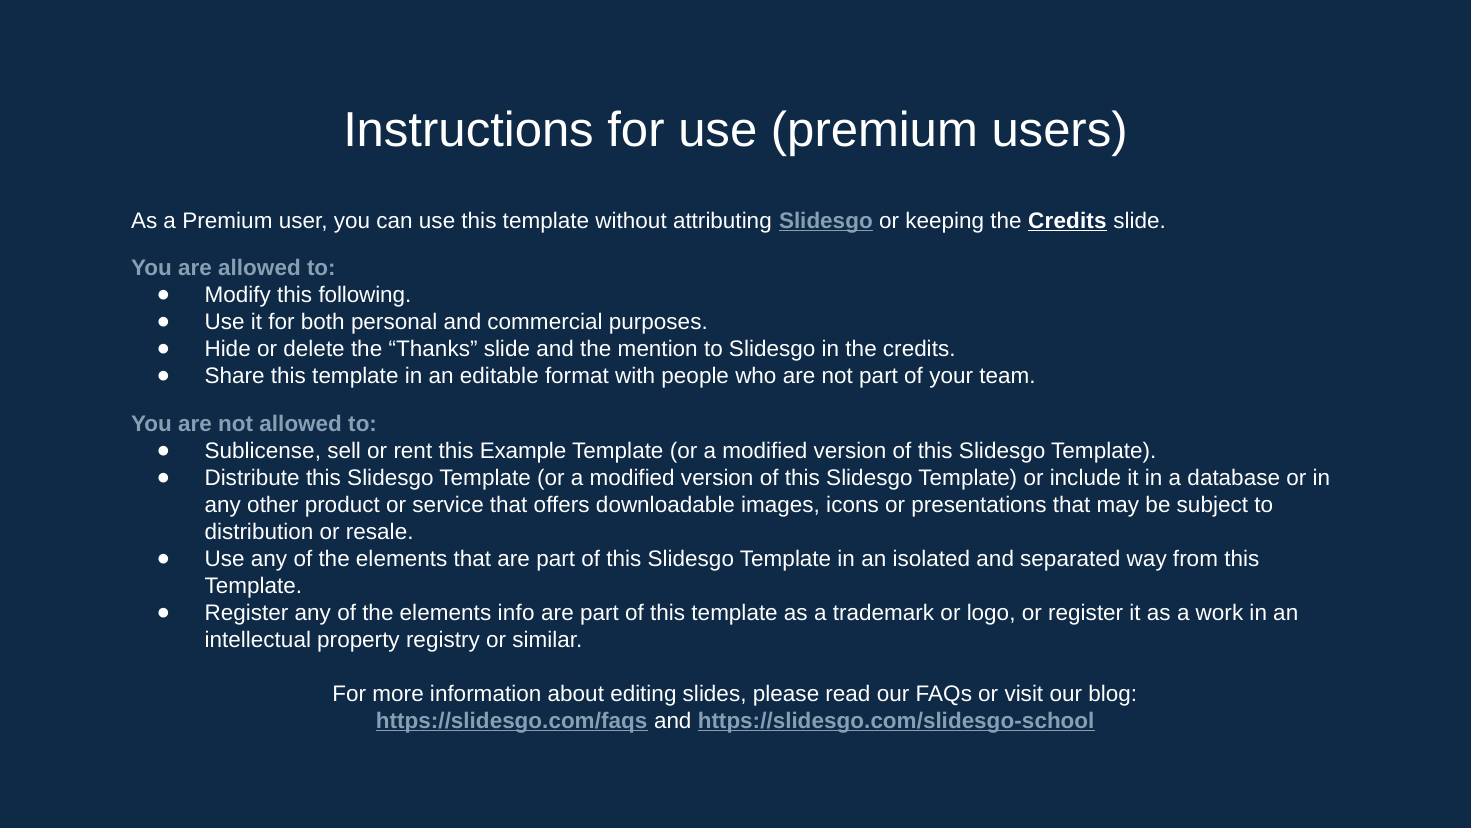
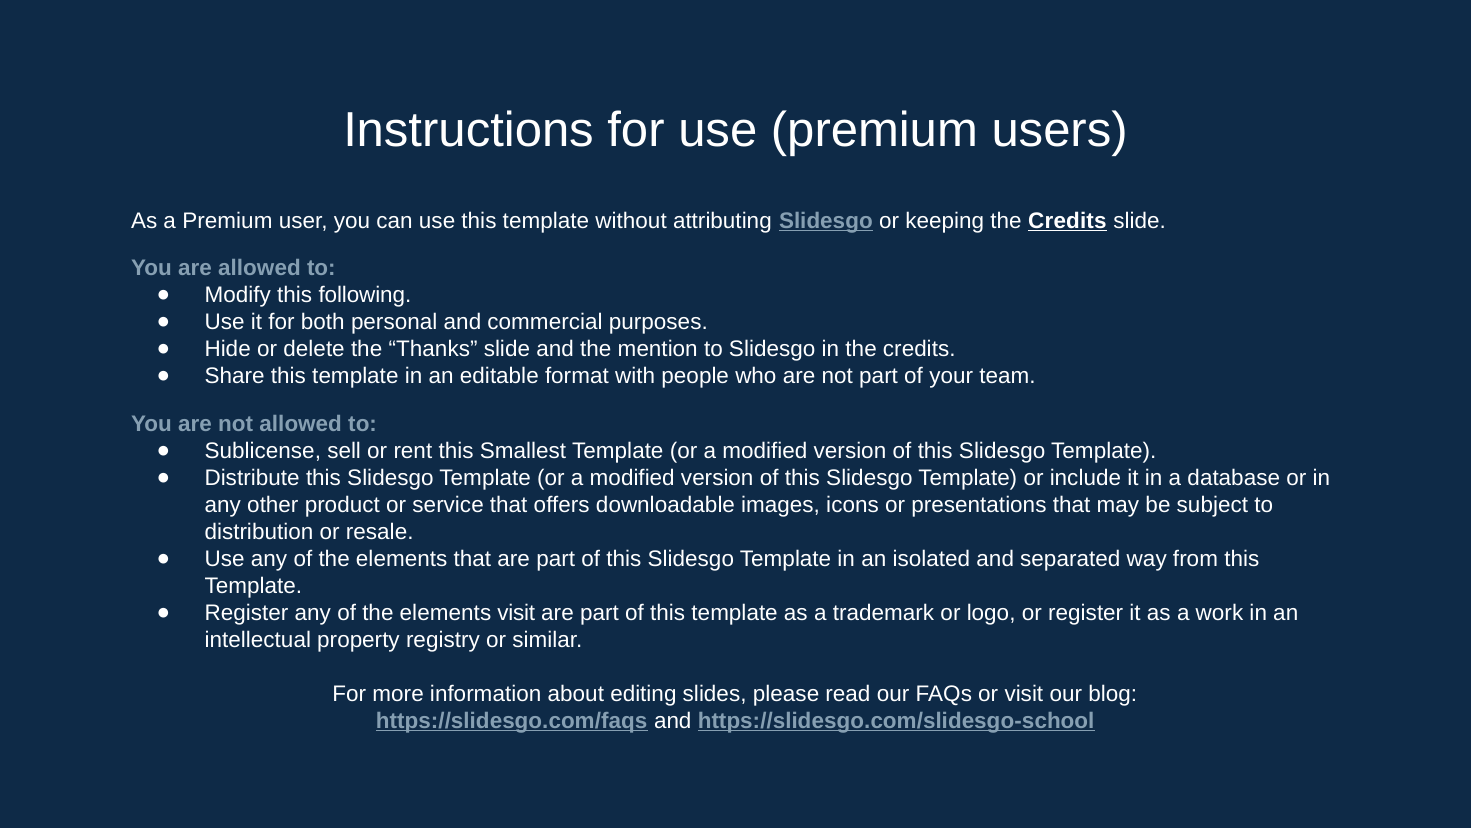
Example: Example -> Smallest
elements info: info -> visit
